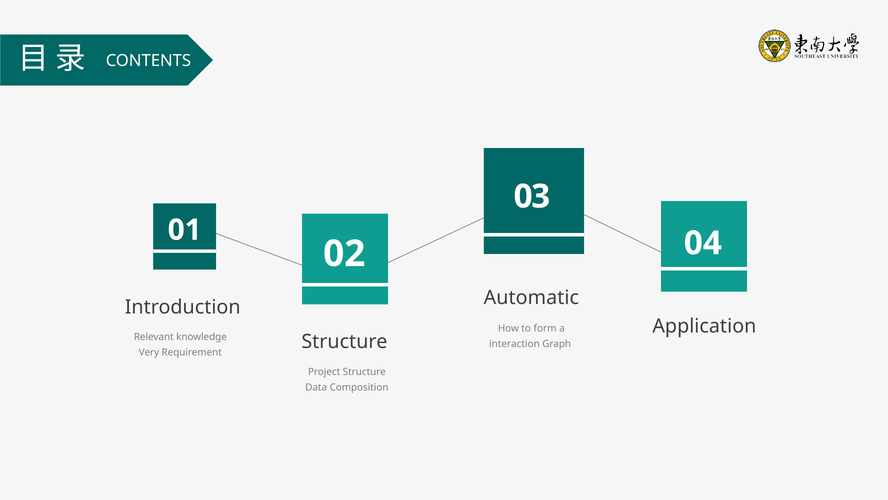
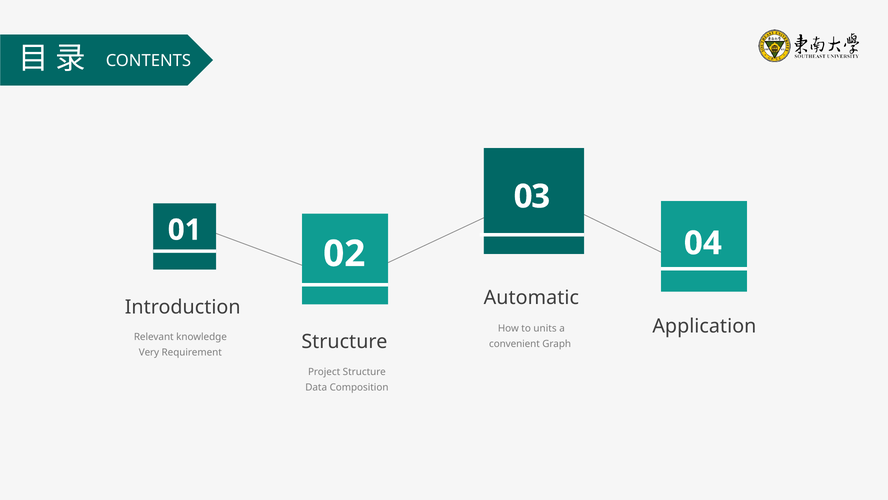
form: form -> units
interaction: interaction -> convenient
